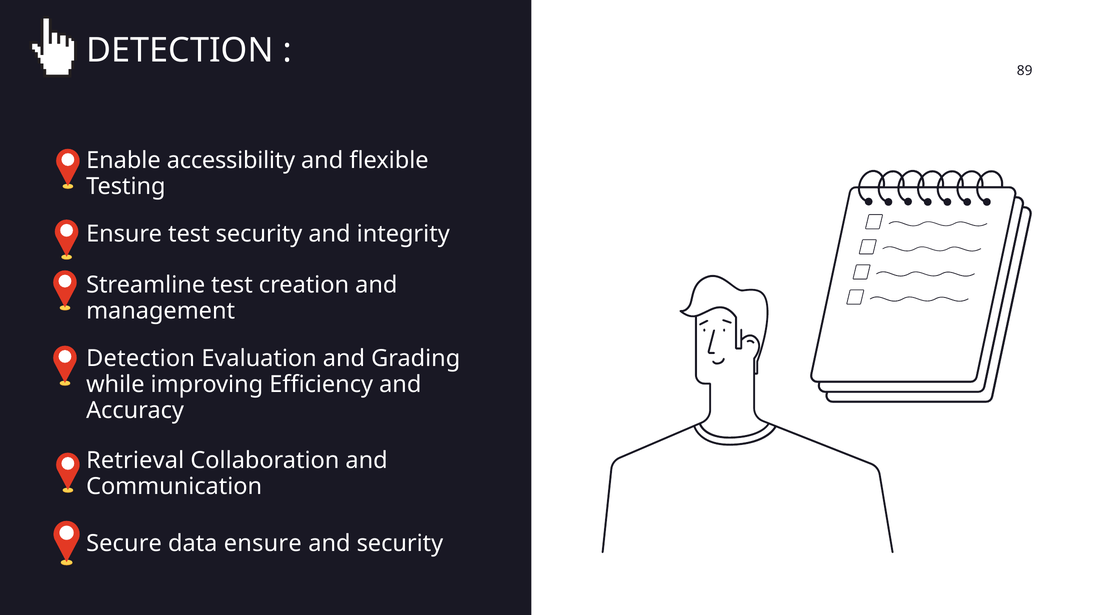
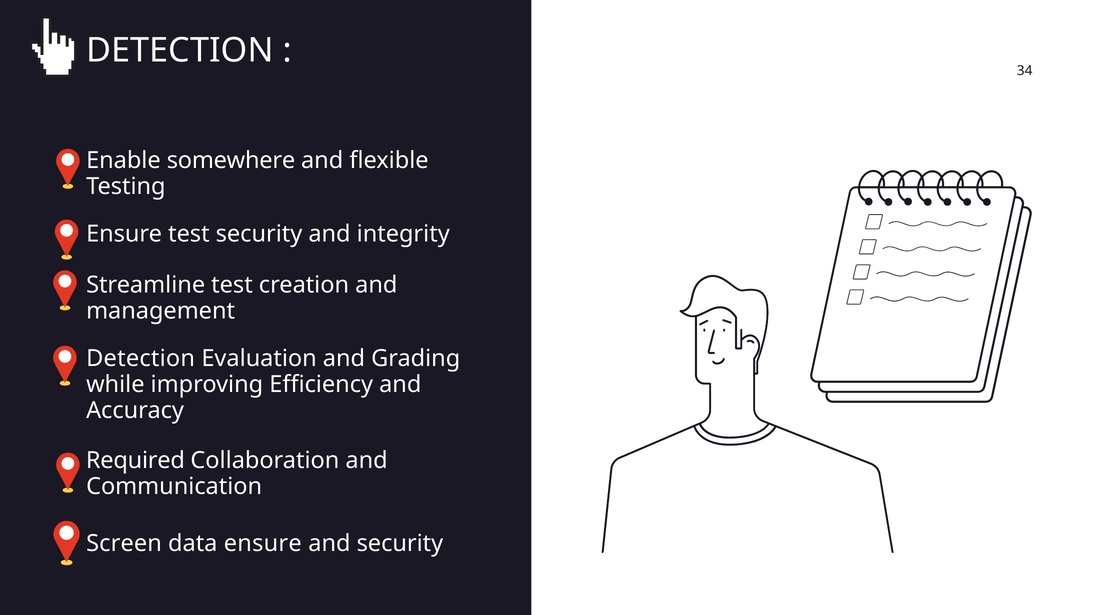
89: 89 -> 34
accessibility: accessibility -> somewhere
Retrieval: Retrieval -> Required
Secure: Secure -> Screen
